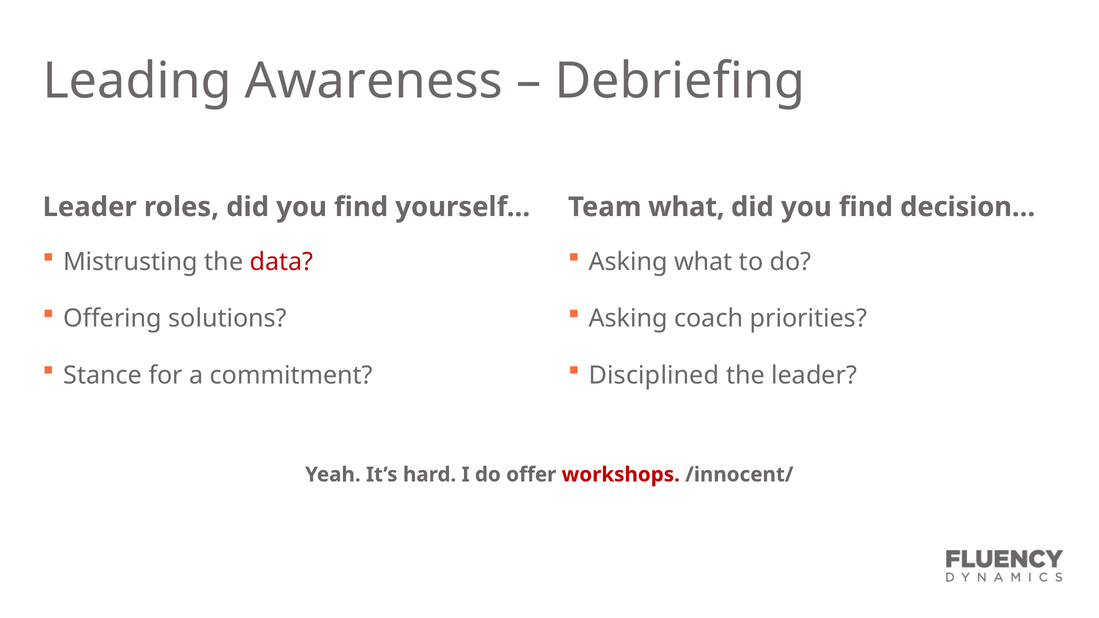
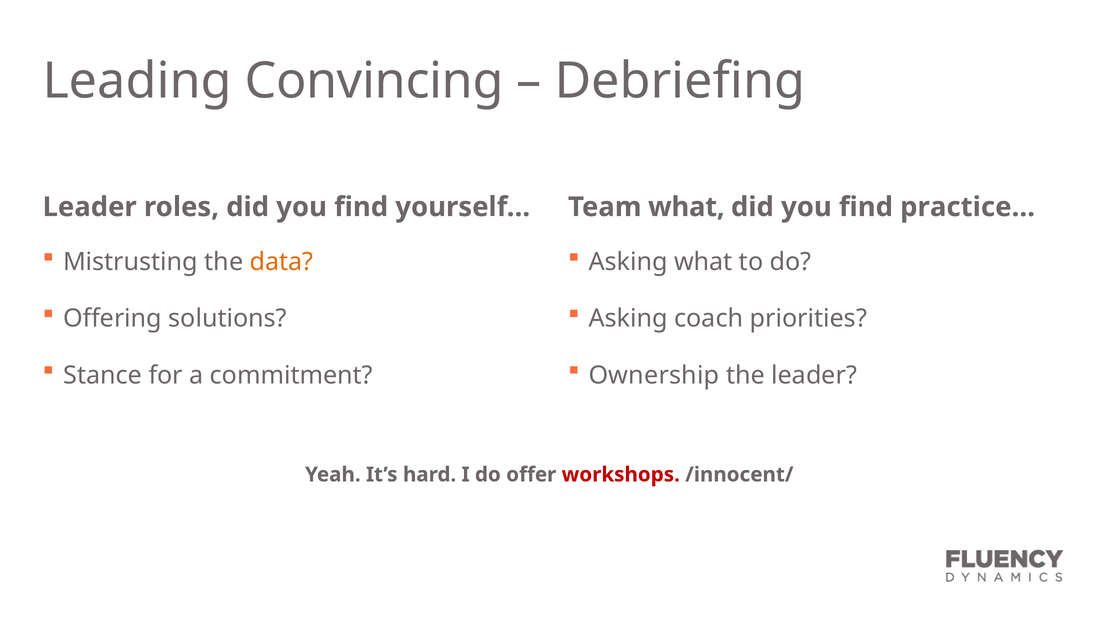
Awareness: Awareness -> Convincing
decision…: decision… -> practice…
data colour: red -> orange
Disciplined: Disciplined -> Ownership
